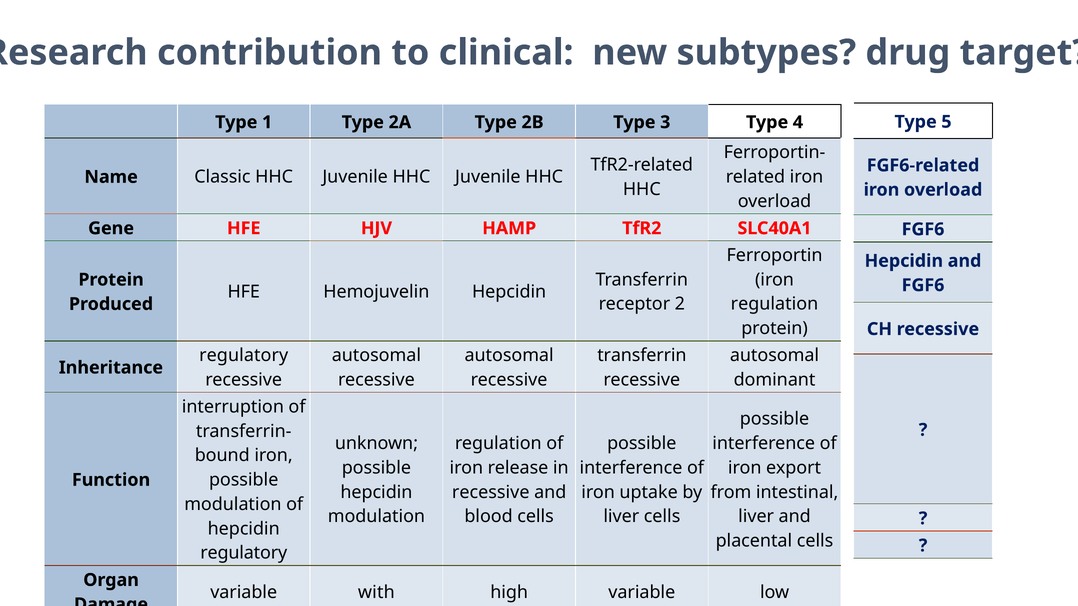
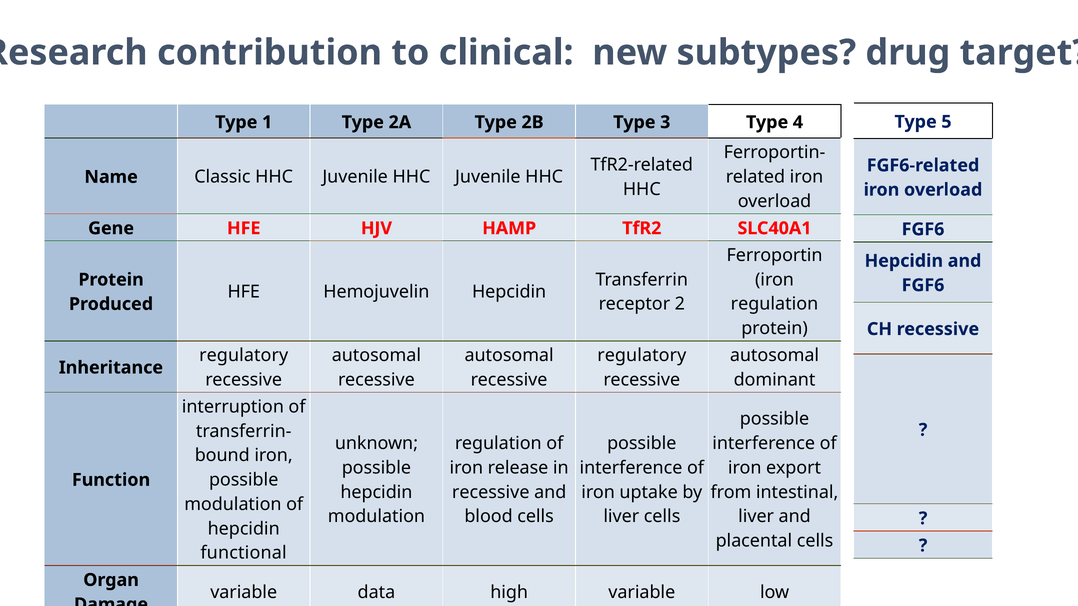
transferrin at (642, 356): transferrin -> regulatory
regulatory at (244, 553): regulatory -> functional
with: with -> data
